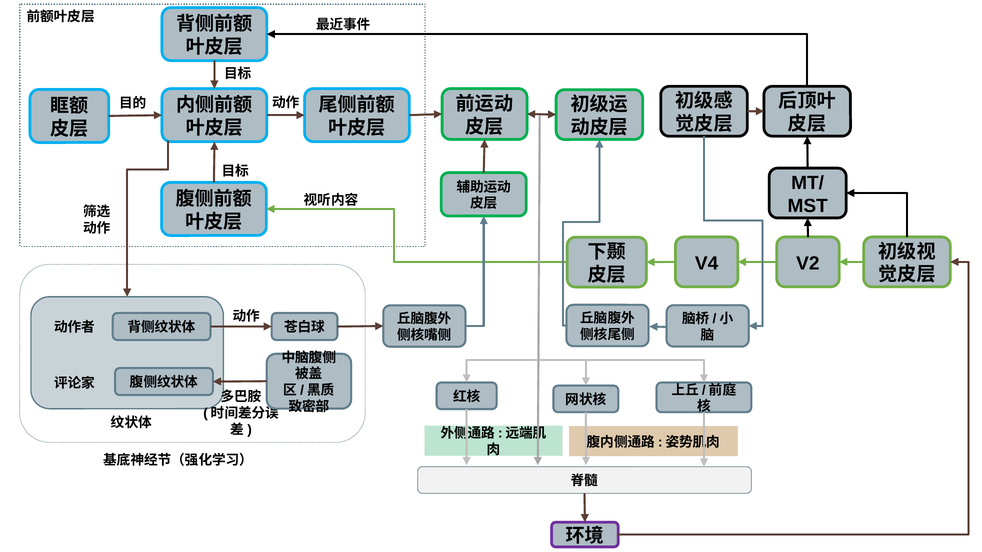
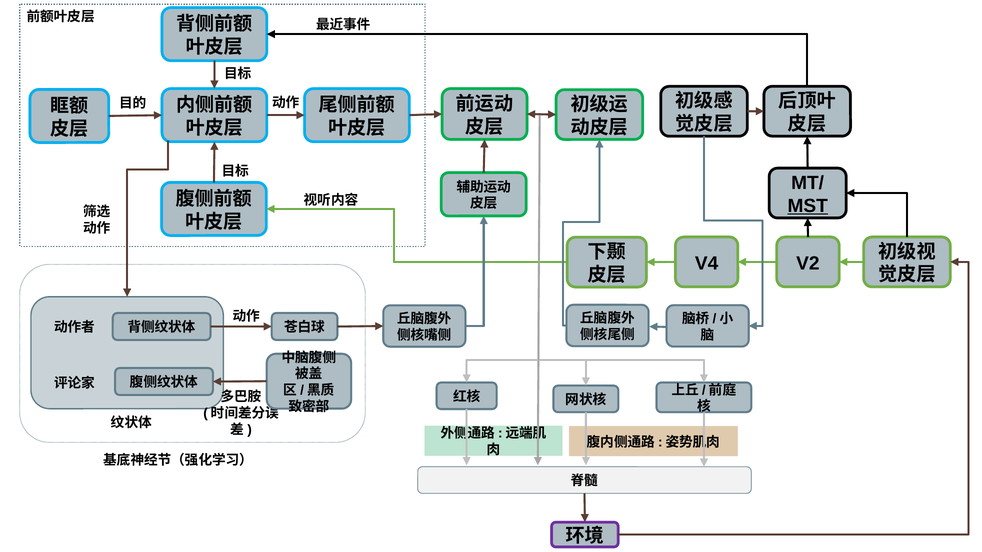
MST underline: none -> present
